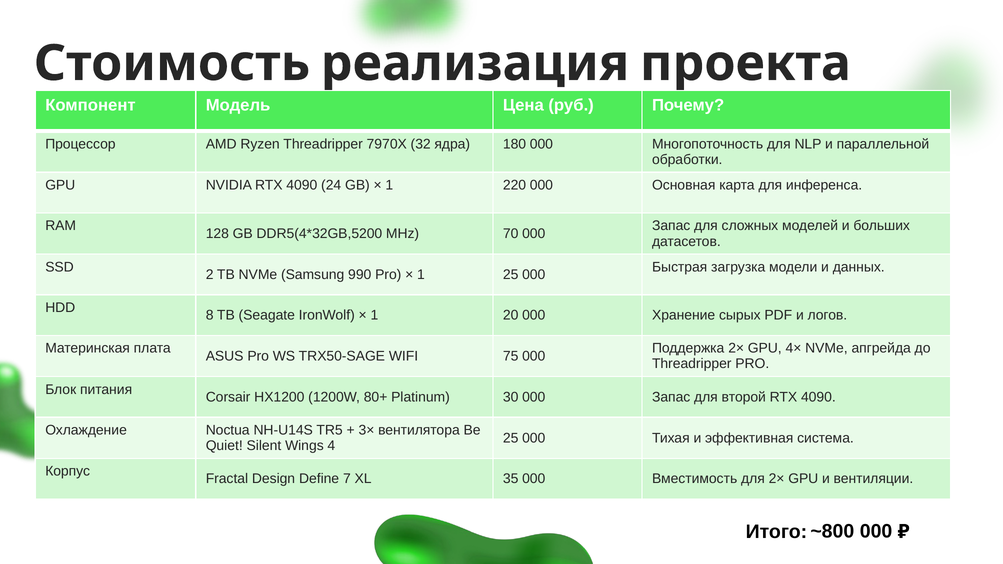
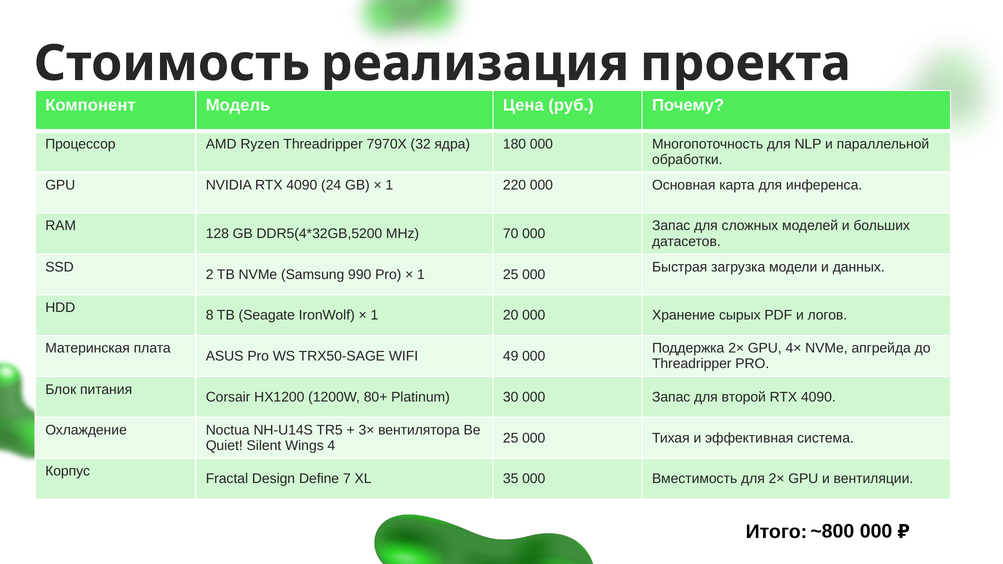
75: 75 -> 49
